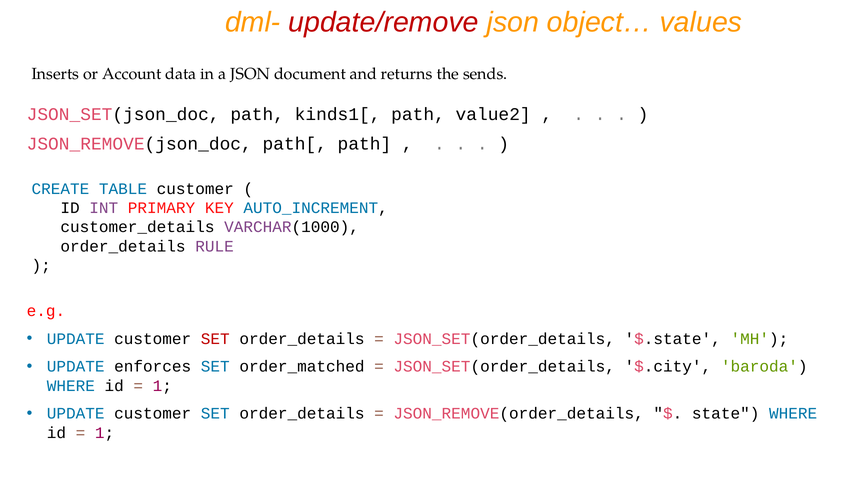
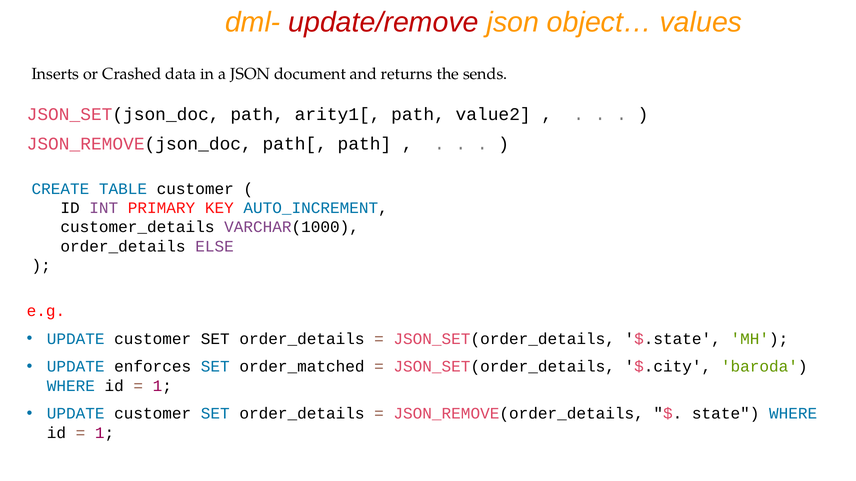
Account: Account -> Crashed
kinds1[: kinds1[ -> arity1[
RULE: RULE -> ELSE
SET at (215, 339) colour: red -> black
